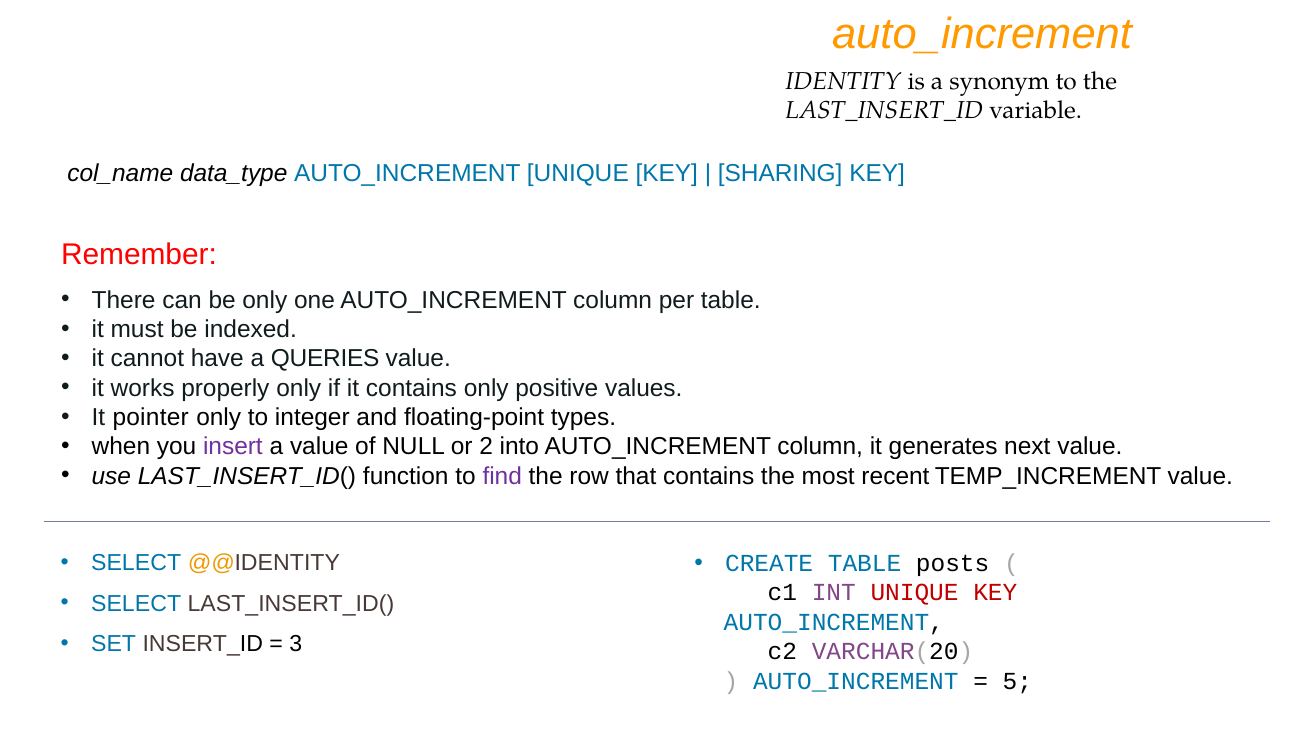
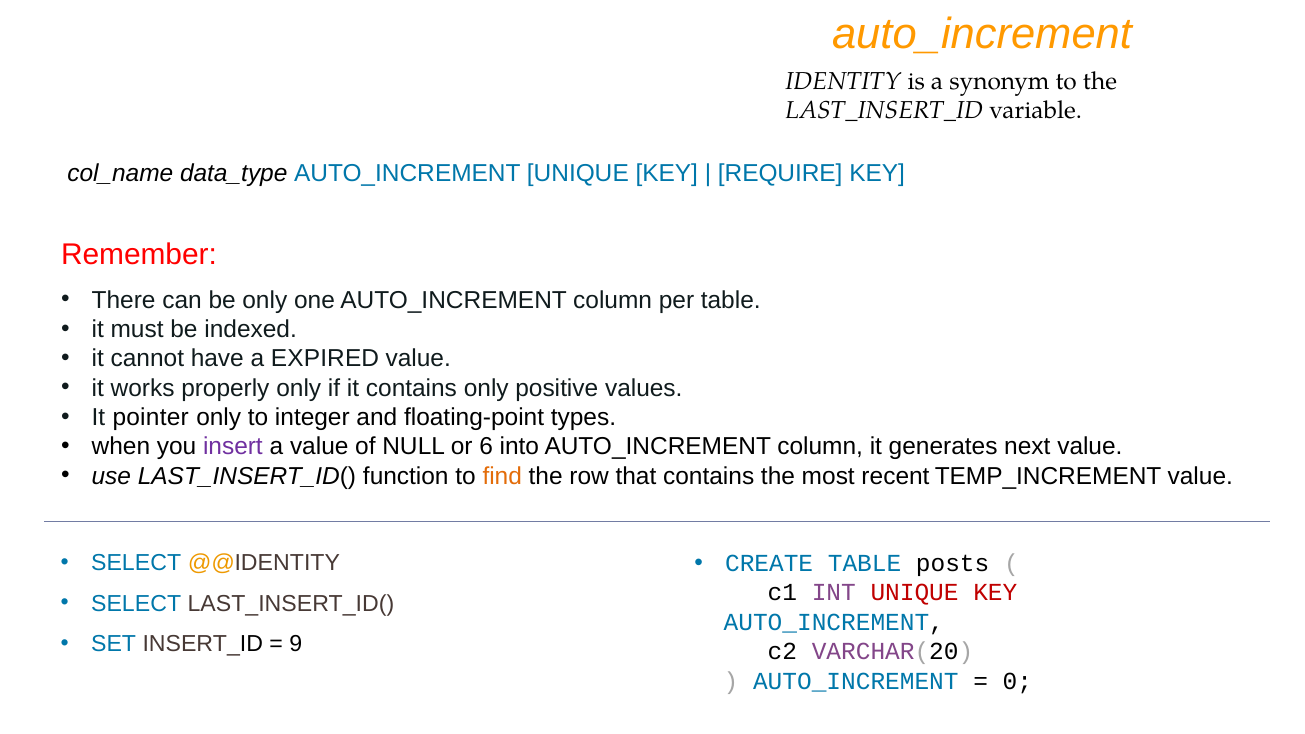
SHARING: SHARING -> REQUIRE
QUERIES: QUERIES -> EXPIRED
2: 2 -> 6
find colour: purple -> orange
3: 3 -> 9
5: 5 -> 0
